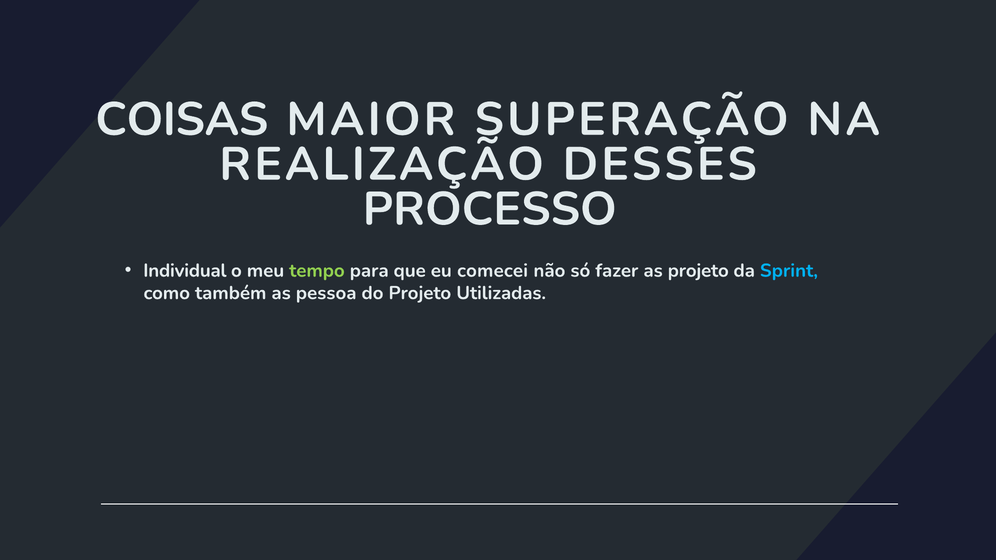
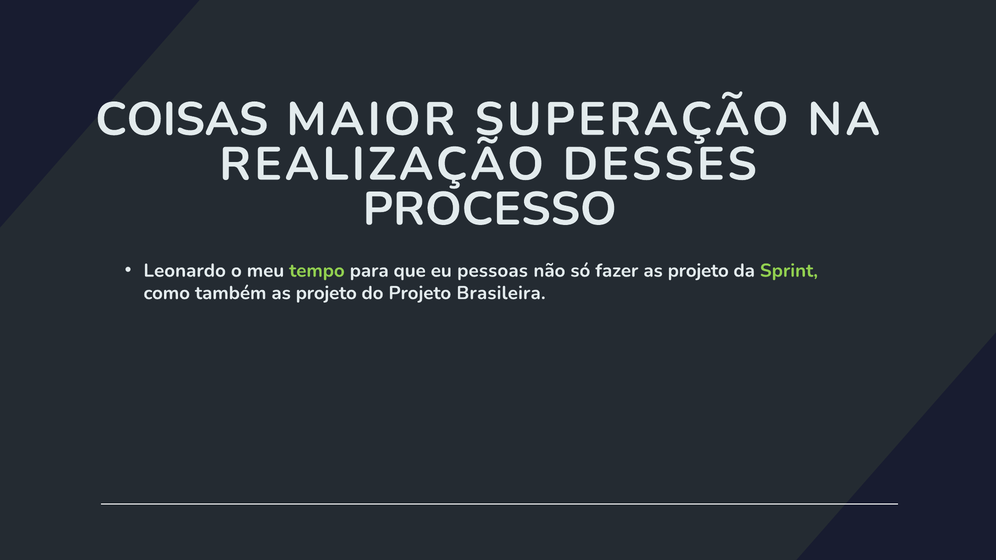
Individual: Individual -> Leonardo
comecei: comecei -> pessoas
Sprint colour: light blue -> light green
também as pessoa: pessoa -> projeto
Utilizadas: Utilizadas -> Brasileira
